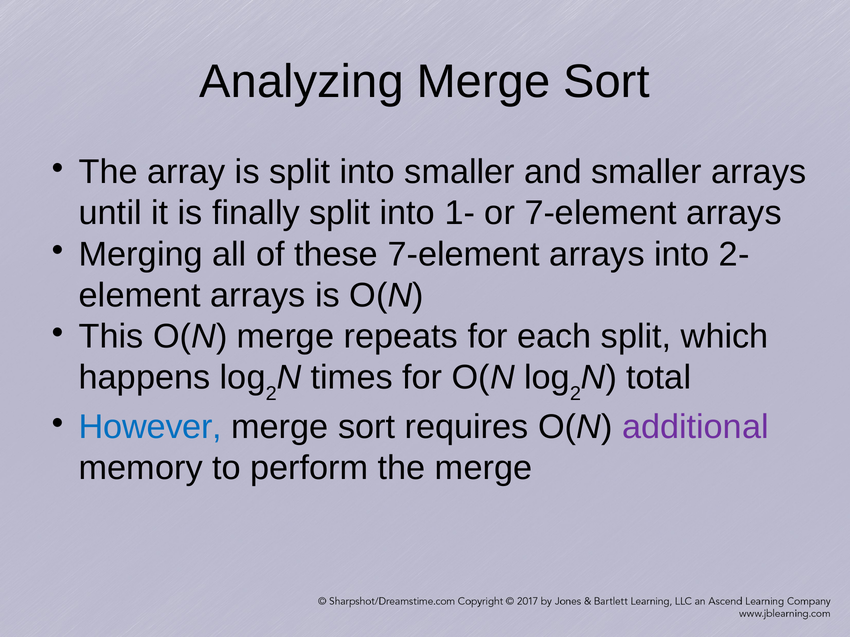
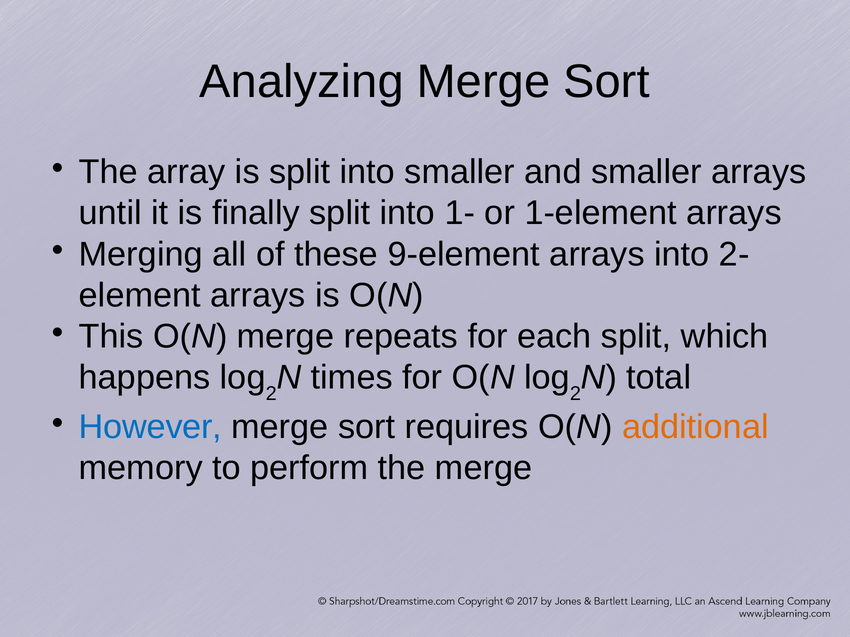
or 7-element: 7-element -> 1-element
these 7-element: 7-element -> 9-element
additional colour: purple -> orange
